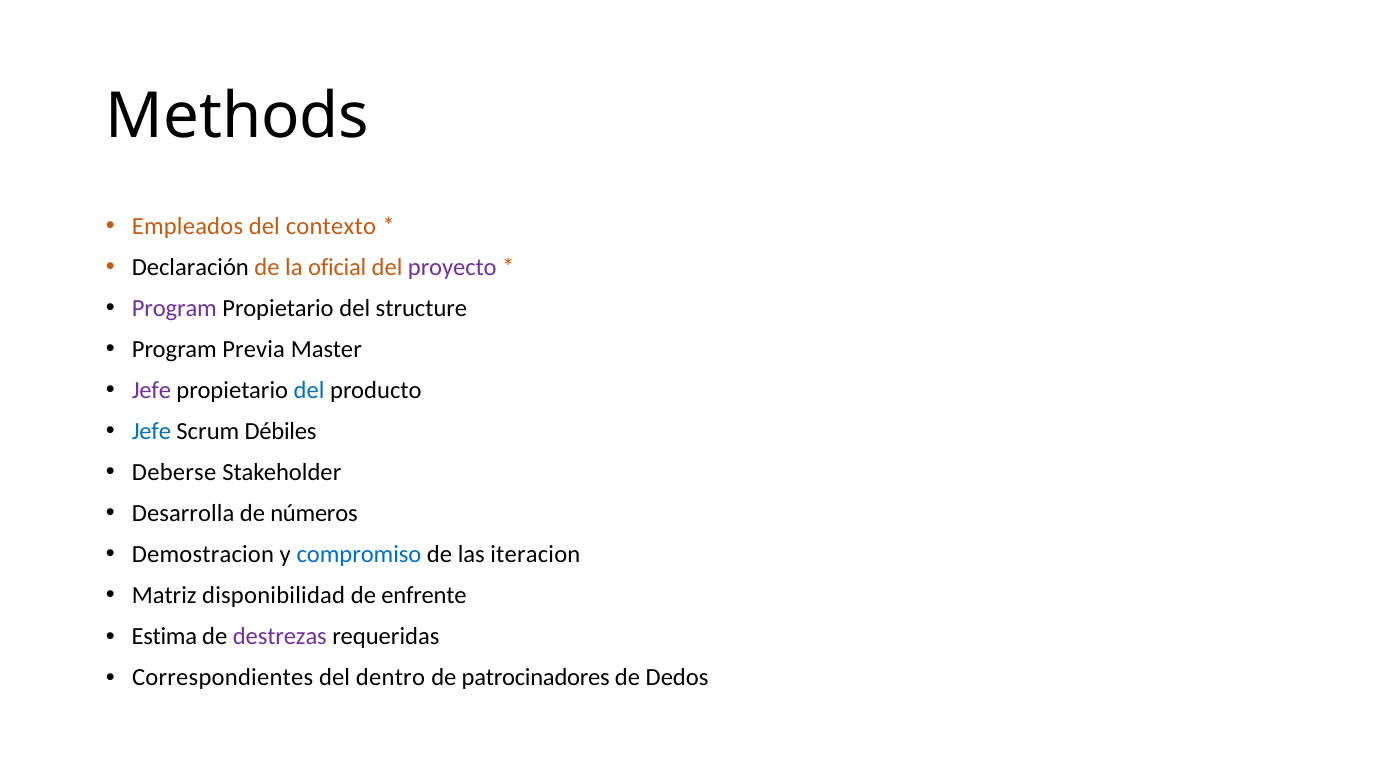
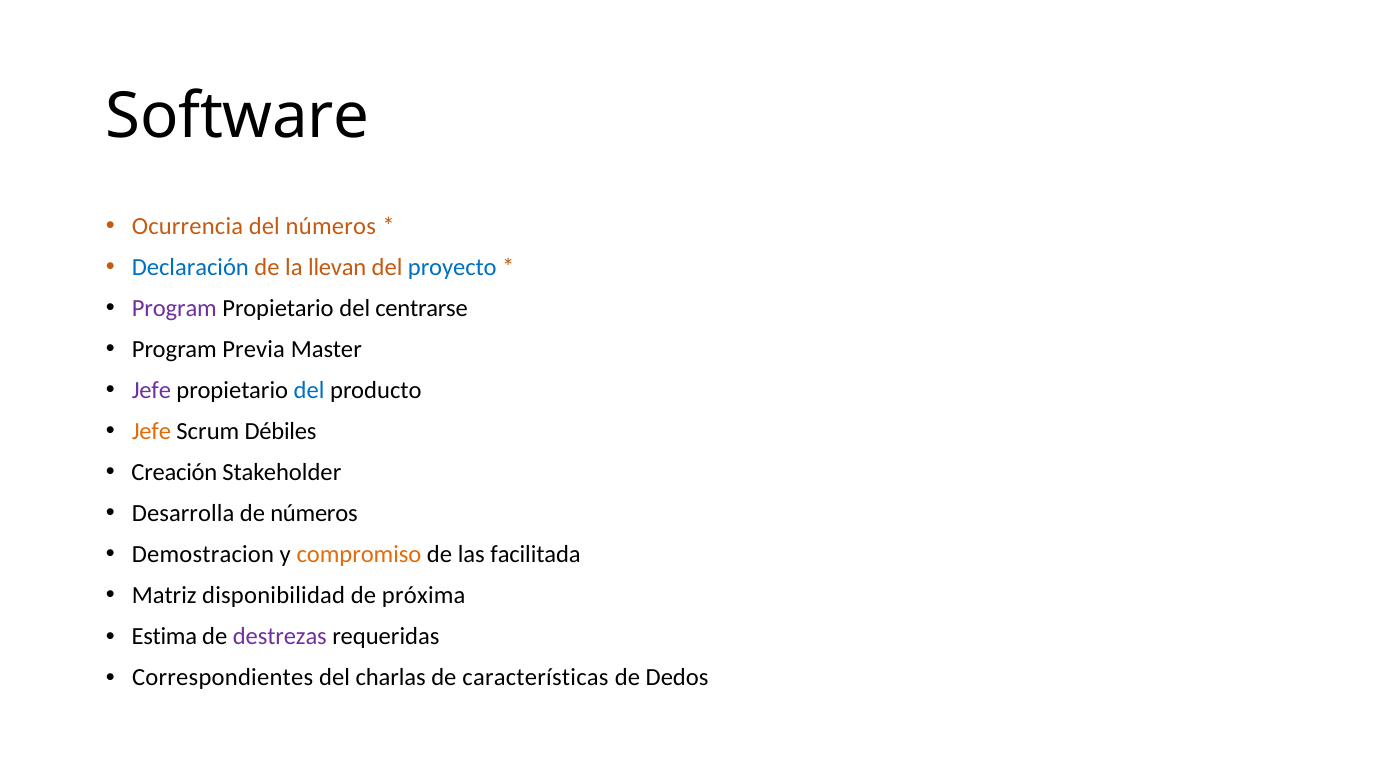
Methods: Methods -> Software
Empleados: Empleados -> Ocurrencia
del contexto: contexto -> números
Declaración colour: black -> blue
oficial: oficial -> llevan
proyecto colour: purple -> blue
structure: structure -> centrarse
Jefe at (151, 431) colour: blue -> orange
Deberse: Deberse -> Creación
compromiso colour: blue -> orange
iteracion: iteracion -> facilitada
enfrente: enfrente -> próxima
dentro: dentro -> charlas
patrocinadores: patrocinadores -> características
